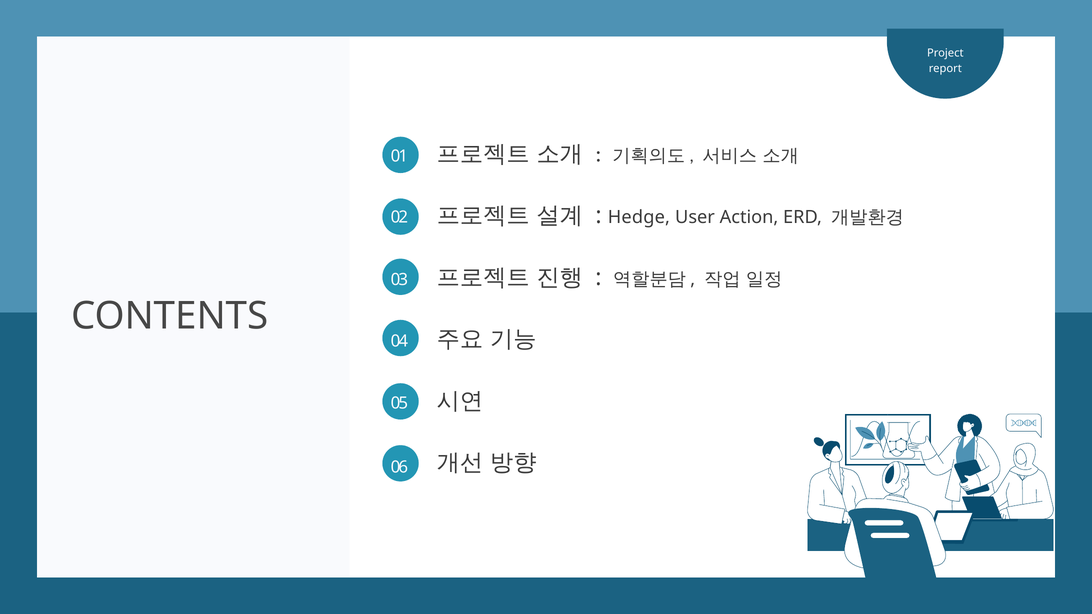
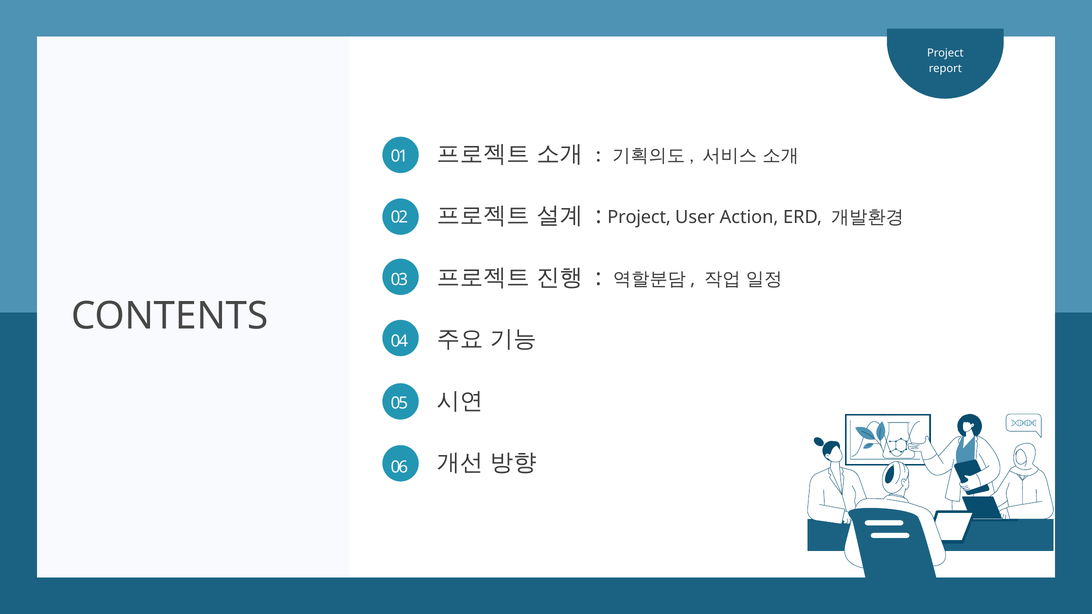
Hedge at (639, 217): Hedge -> Project
